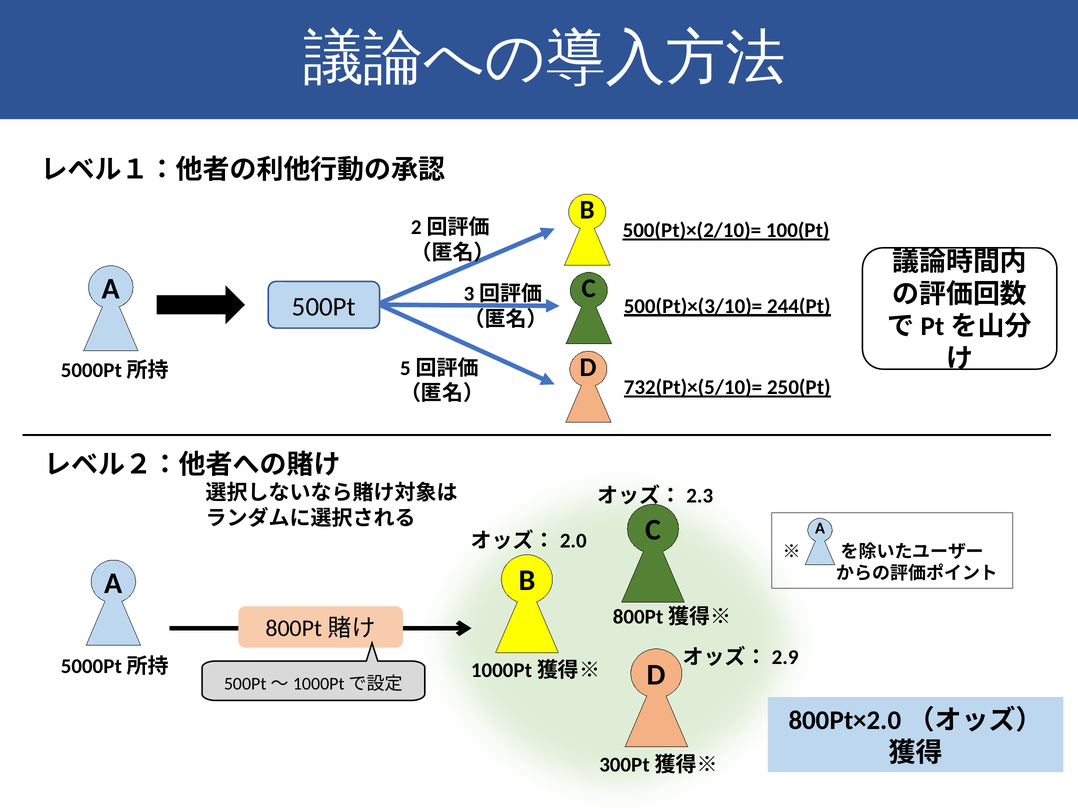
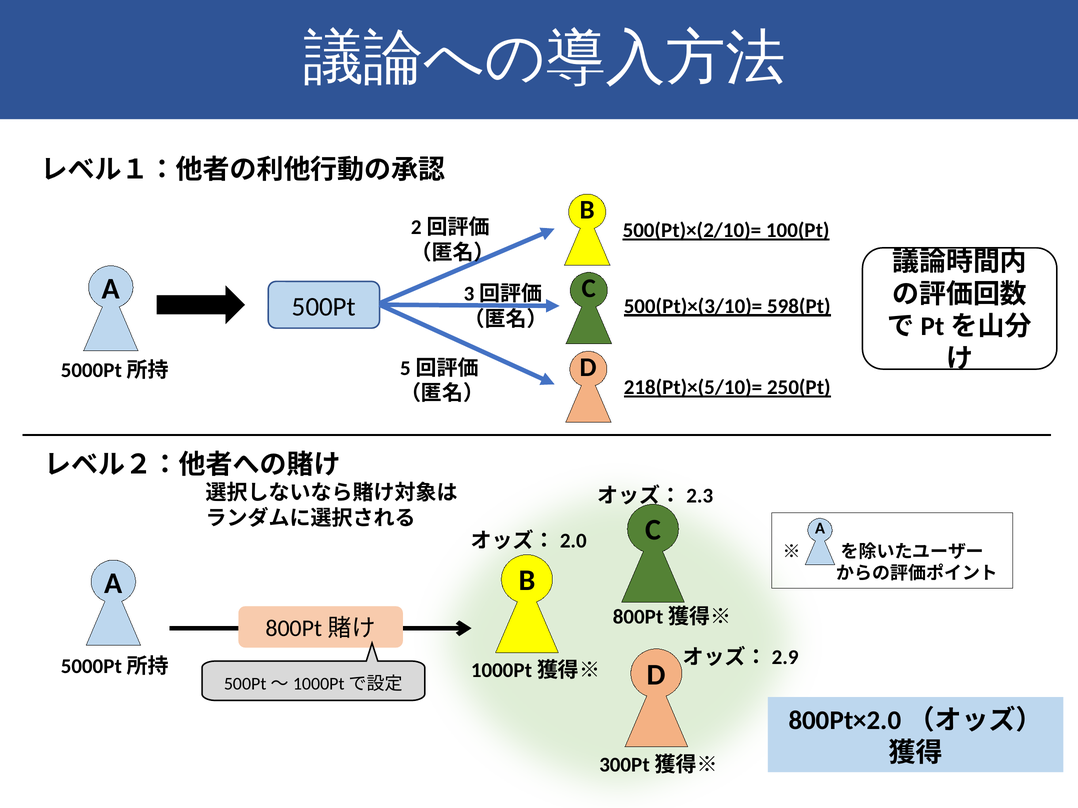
244(Pt: 244(Pt -> 598(Pt
732(Pt)×(5/10)=: 732(Pt)×(5/10)= -> 218(Pt)×(5/10)=
